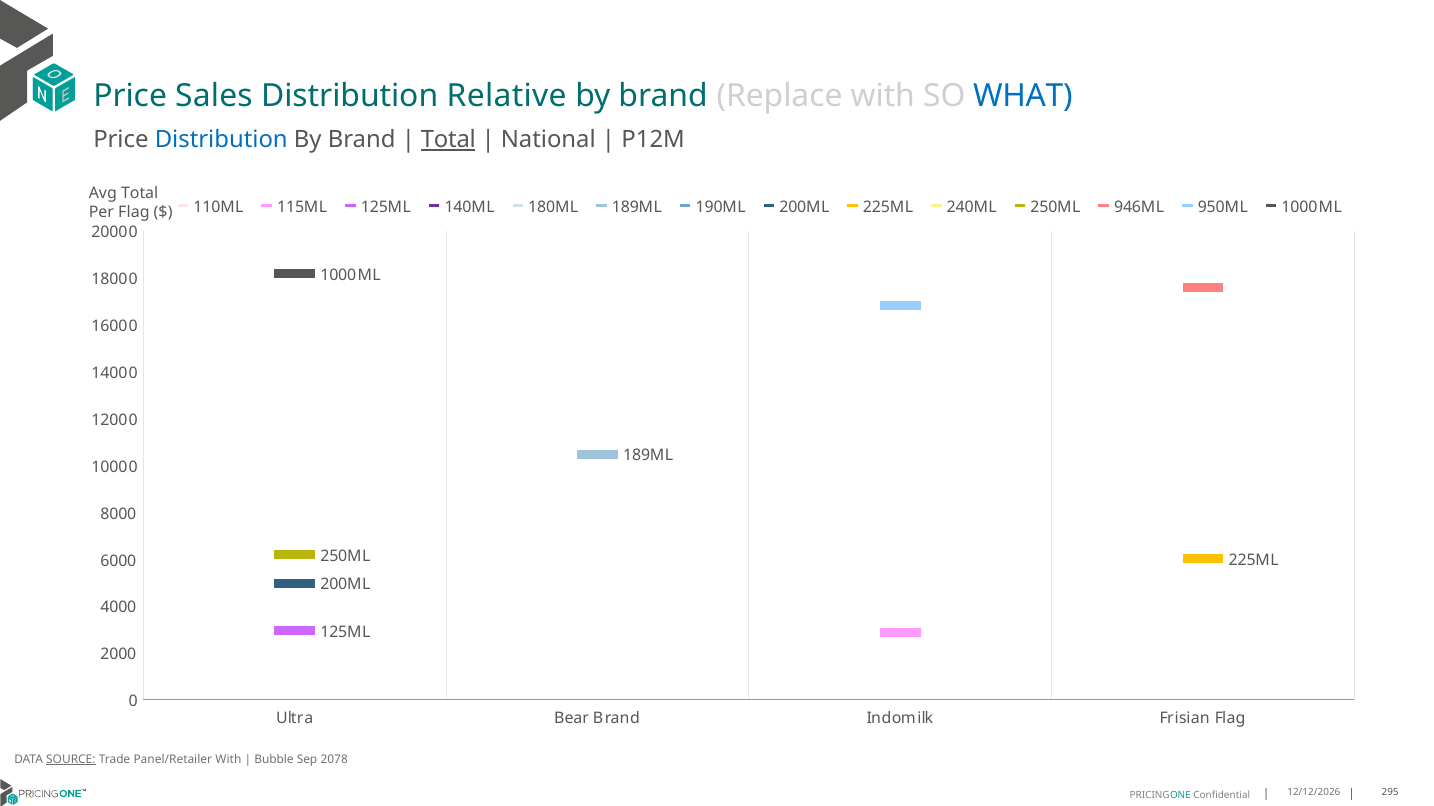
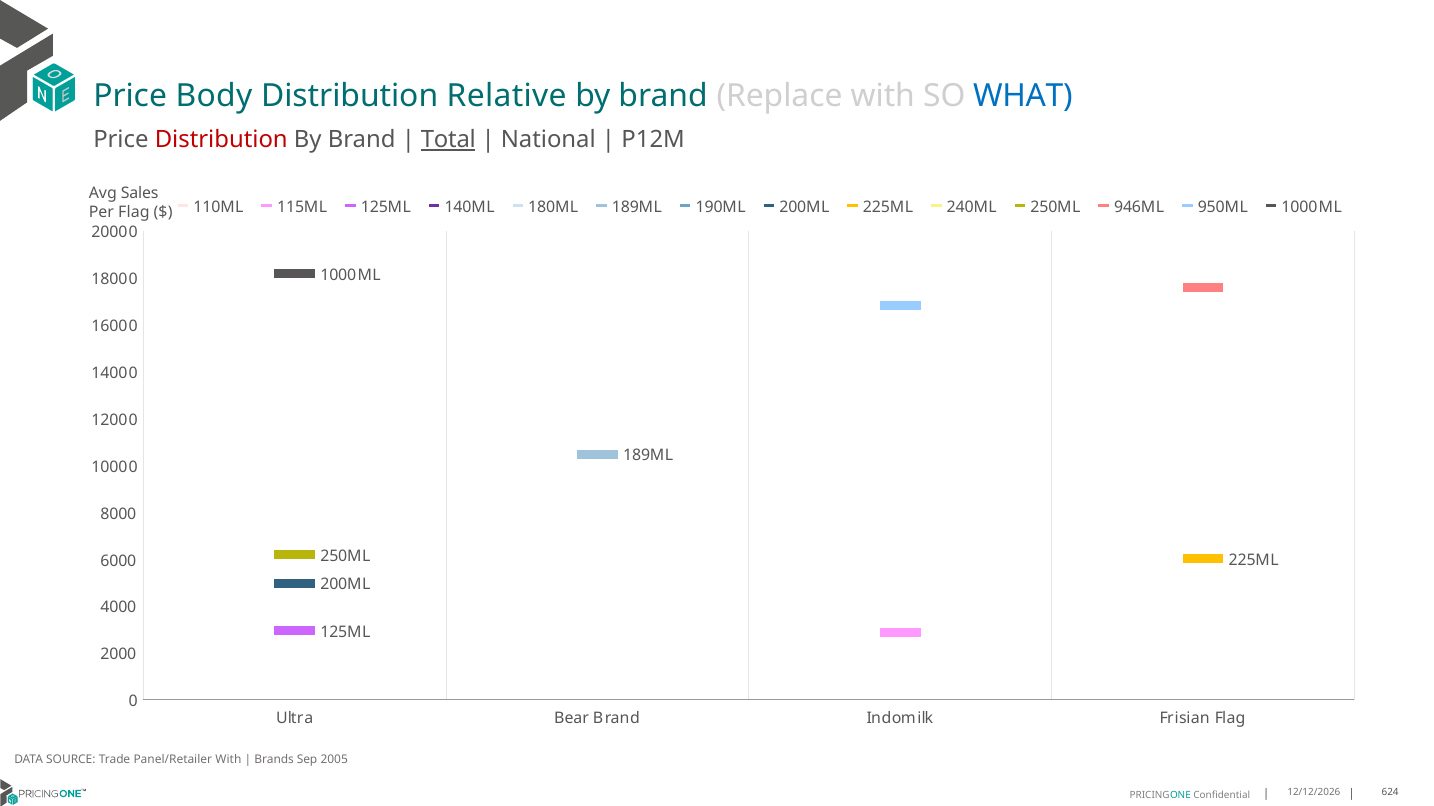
Sales: Sales -> Body
Distribution at (221, 140) colour: blue -> red
Avg Total: Total -> Sales
SOURCE underline: present -> none
Bubble: Bubble -> Brands
2078: 2078 -> 2005
295: 295 -> 624
